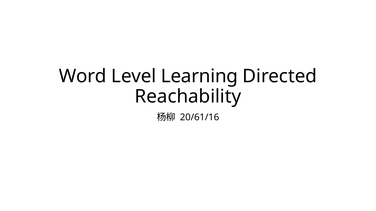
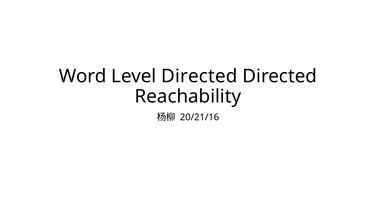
Level Learning: Learning -> Directed
20/61/16: 20/61/16 -> 20/21/16
